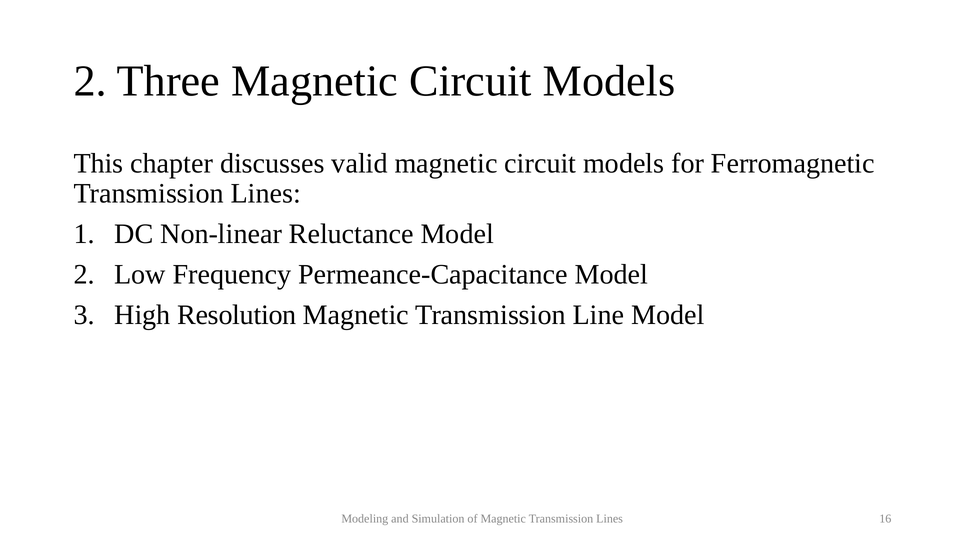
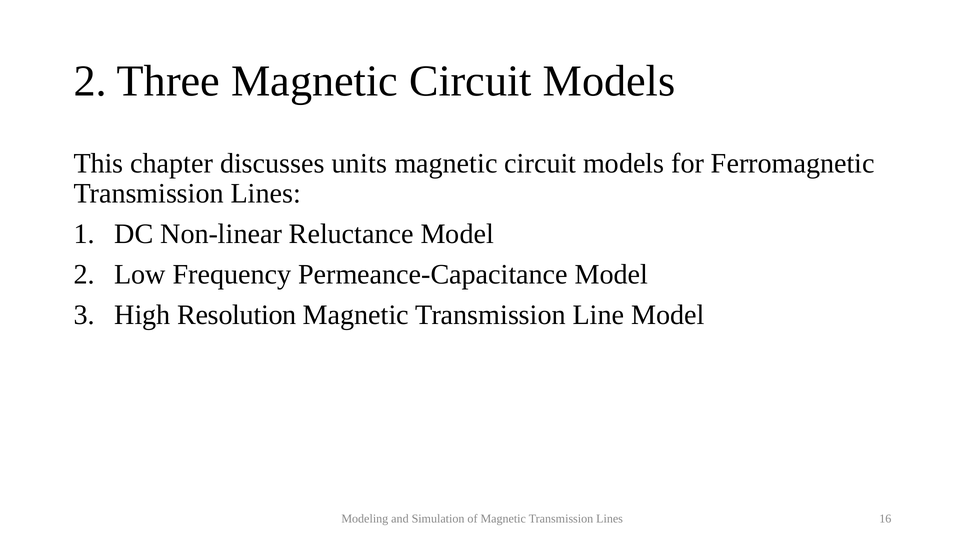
valid: valid -> units
